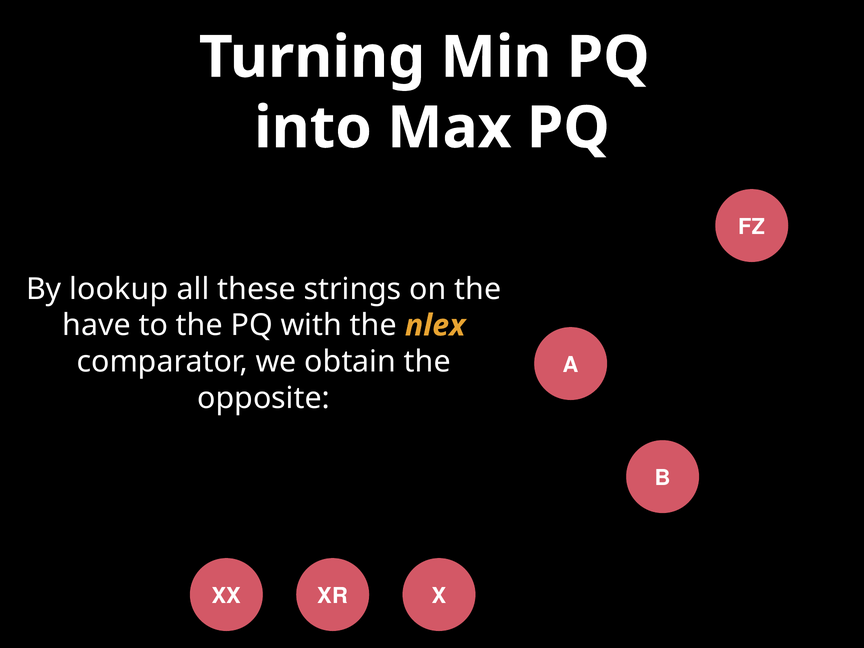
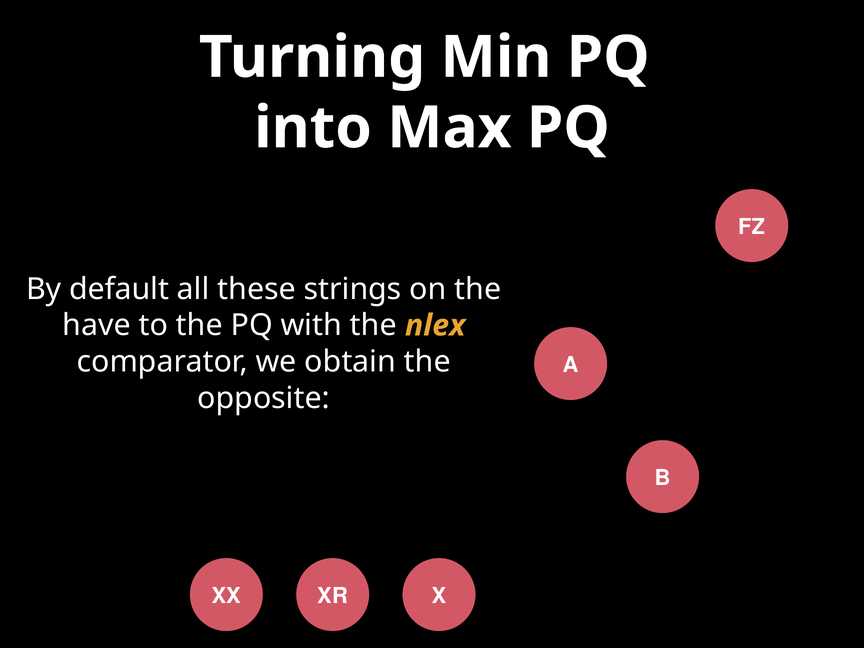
lookup: lookup -> default
